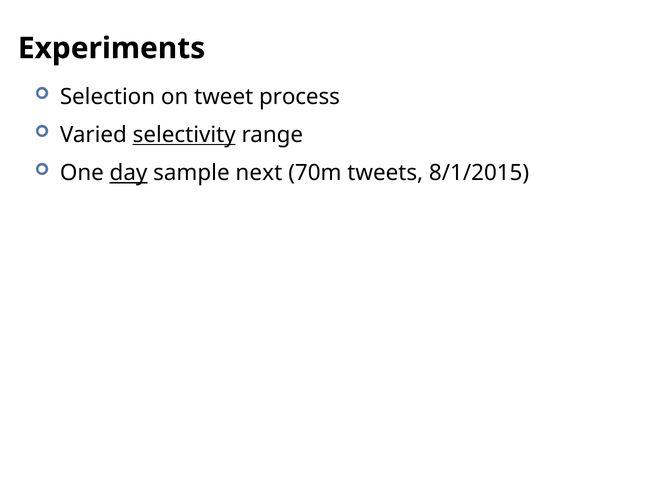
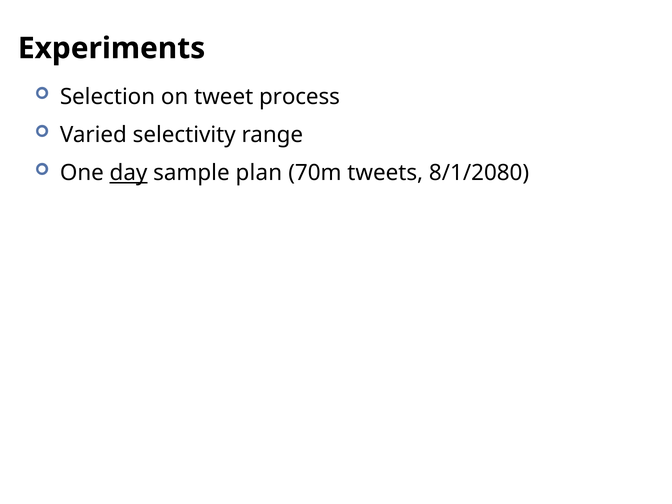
selectivity underline: present -> none
next: next -> plan
8/1/2015: 8/1/2015 -> 8/1/2080
